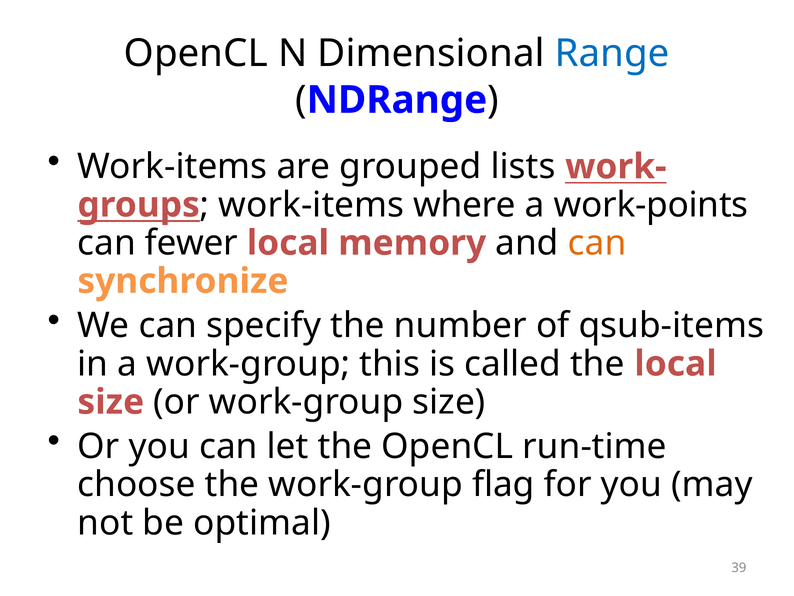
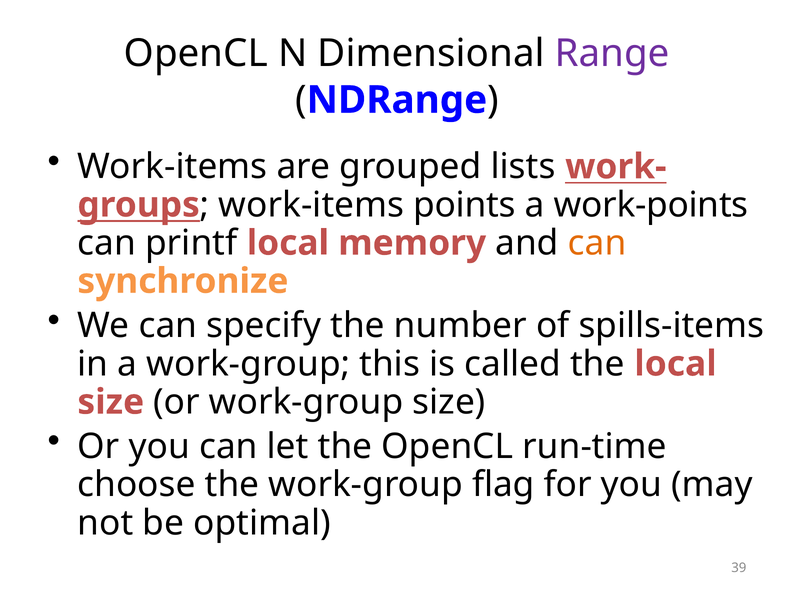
Range colour: blue -> purple
where: where -> points
fewer: fewer -> printf
qsub-items: qsub-items -> spills-items
